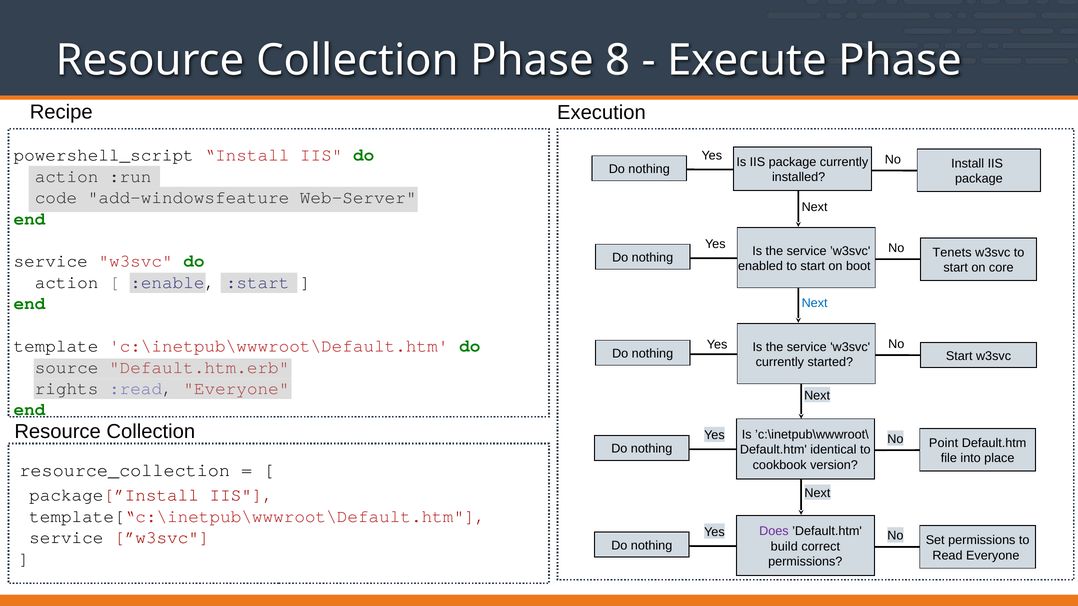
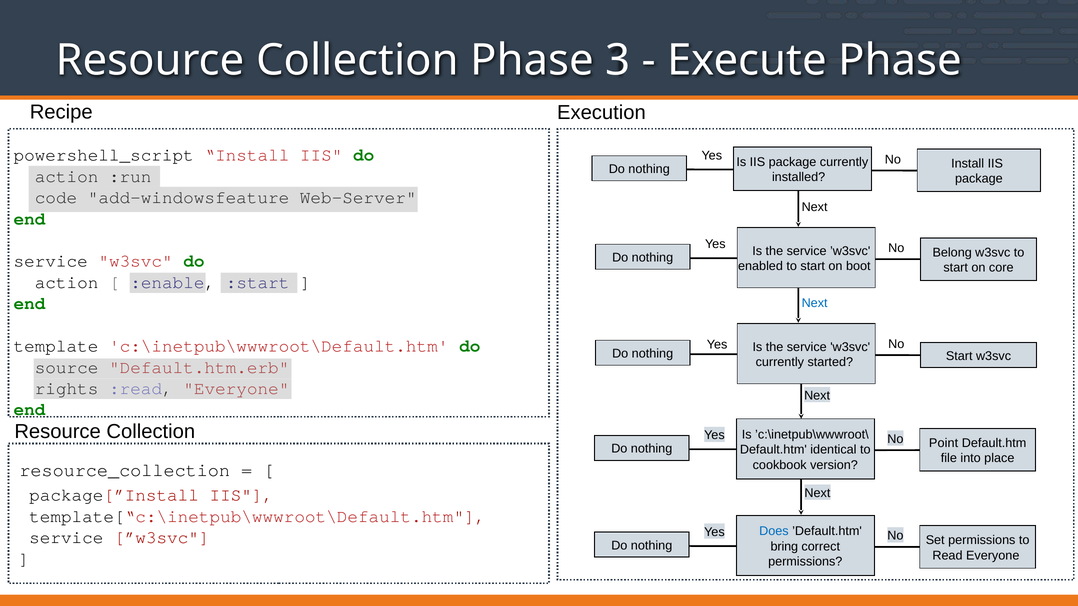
8: 8 -> 3
Tenets: Tenets -> Belong
Does colour: purple -> blue
build: build -> bring
